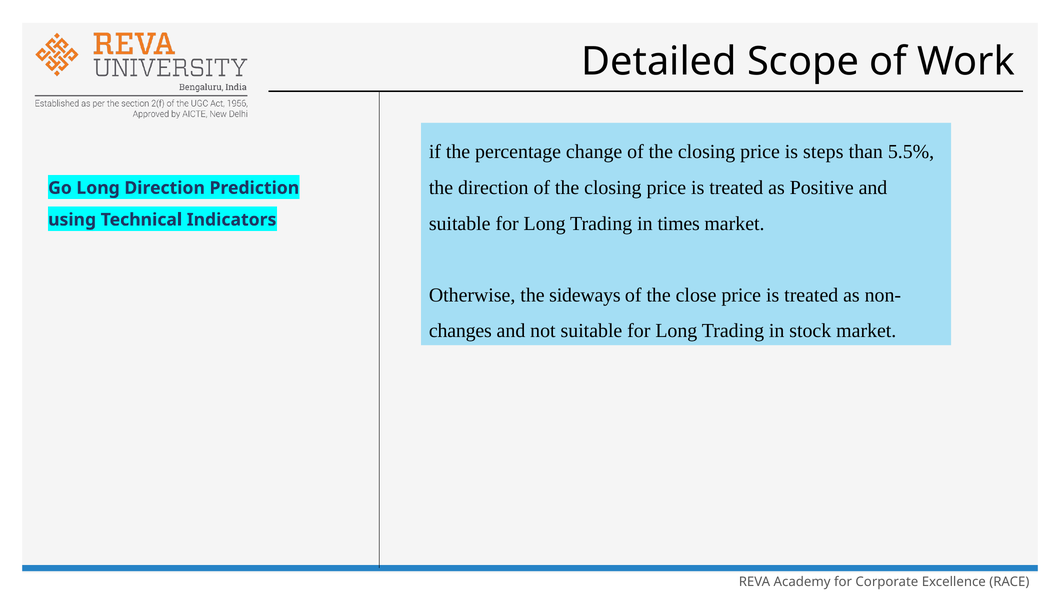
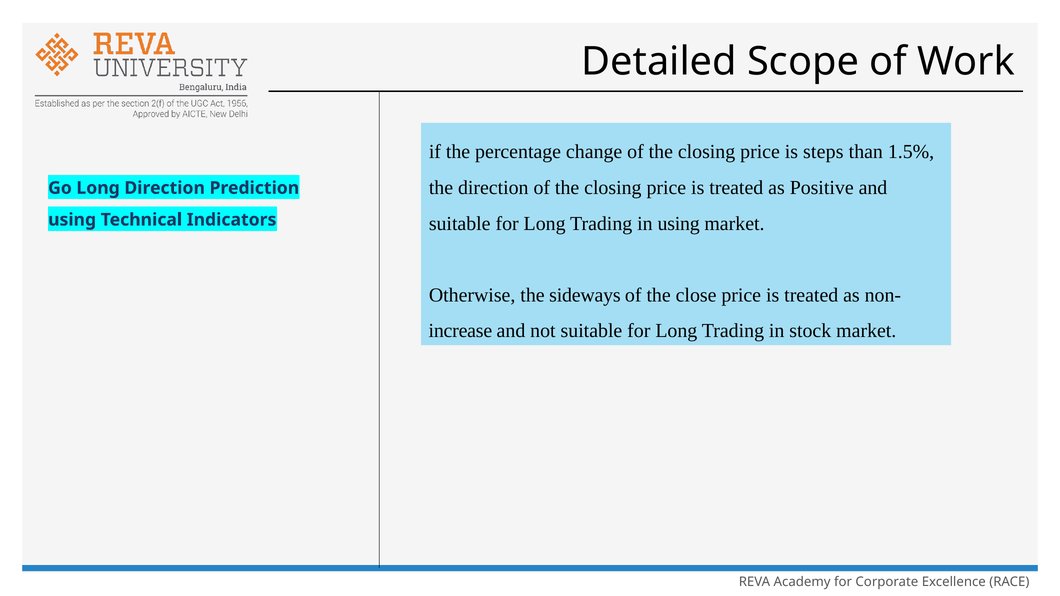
5.5%: 5.5% -> 1.5%
in times: times -> using
changes: changes -> increase
